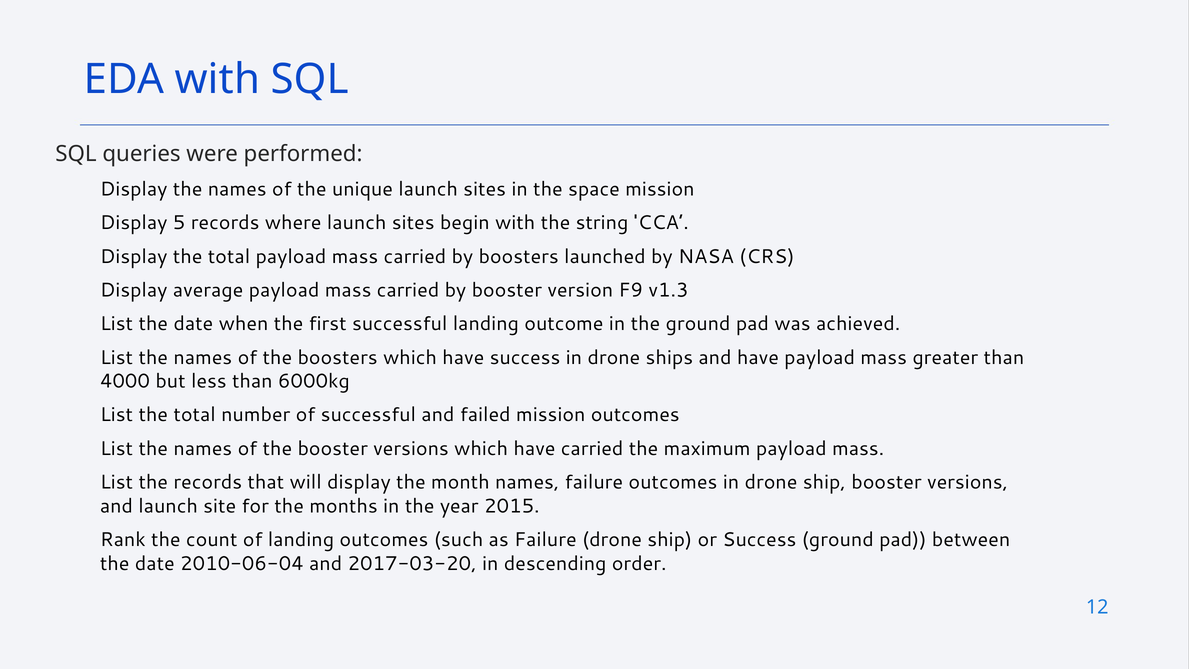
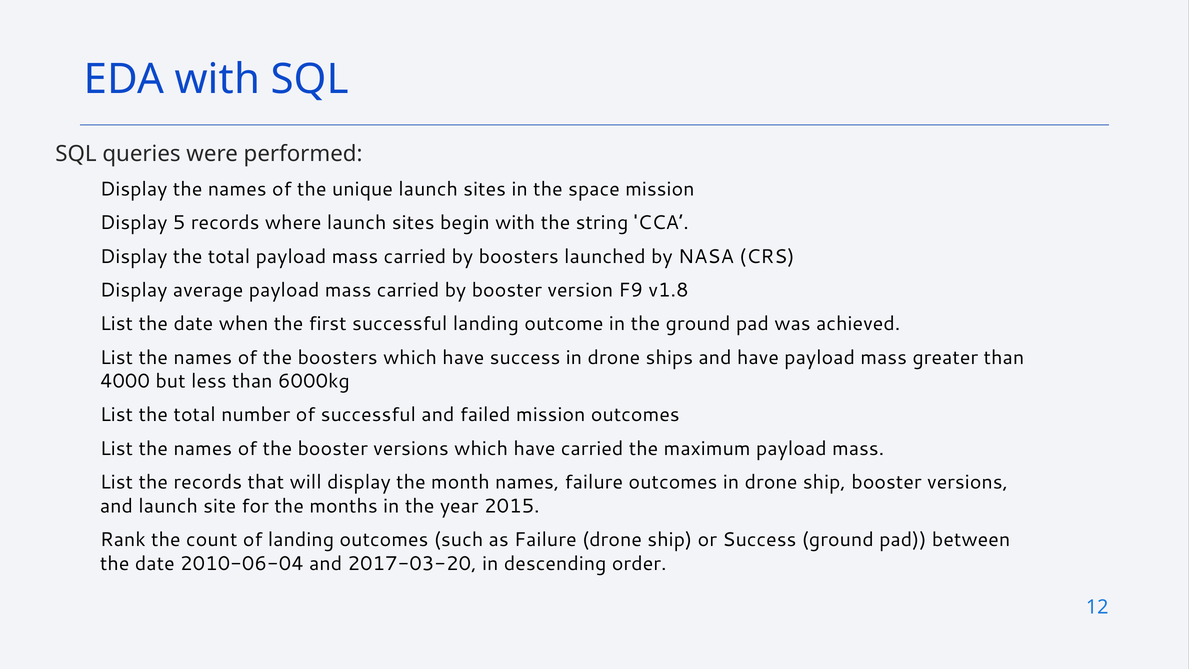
v1.3: v1.3 -> v1.8
